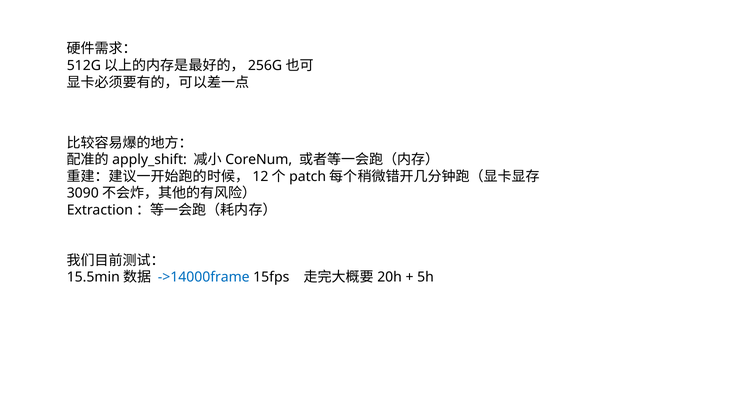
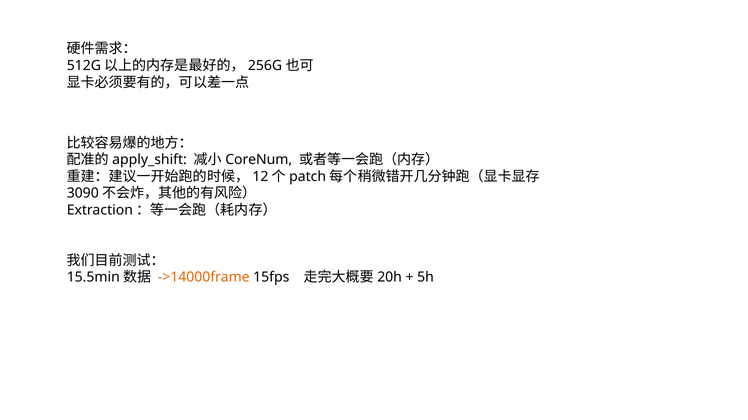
->14000frame colour: blue -> orange
